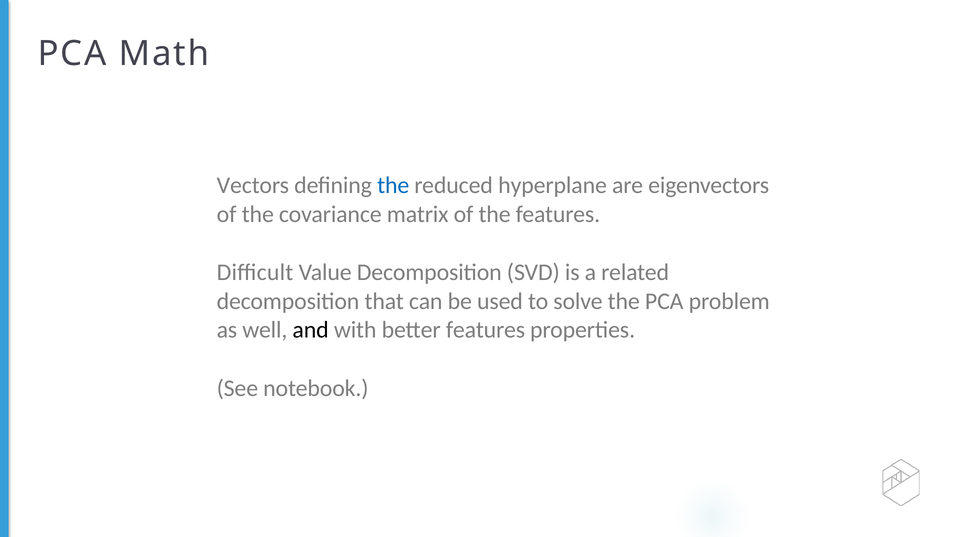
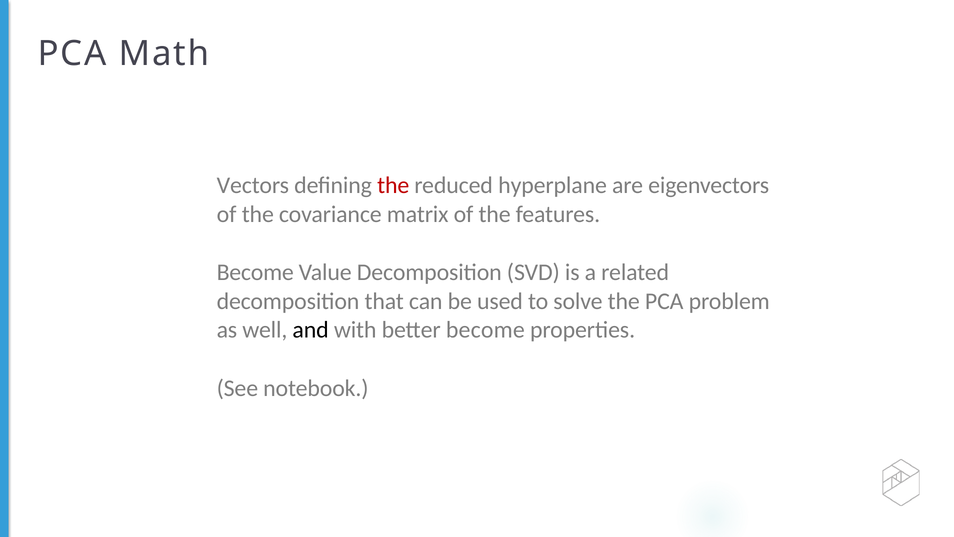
the at (393, 185) colour: blue -> red
Diﬃcult at (255, 272): Diﬃcult -> Become
better features: features -> become
